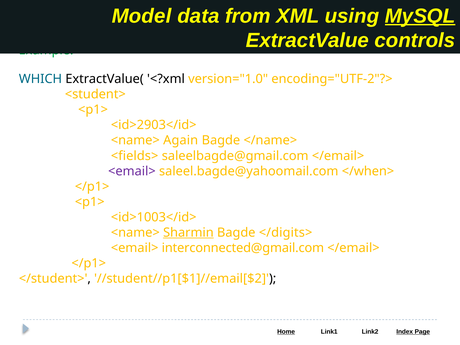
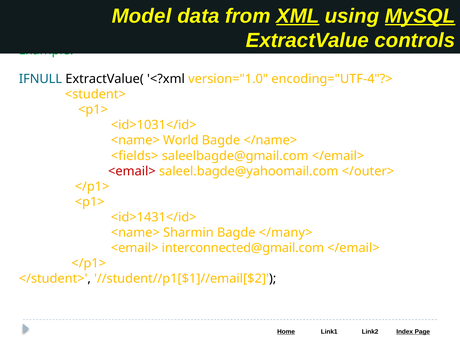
XML underline: none -> present
WHICH: WHICH -> IFNULL
encoding="UTF-2"?>: encoding="UTF-2"?> -> encoding="UTF-4"?>
<id>2903</id>: <id>2903</id> -> <id>1031</id>
Again: Again -> World
<email> at (132, 171) colour: purple -> red
</when>: </when> -> </outer>
<id>1003</id>: <id>1003</id> -> <id>1431</id>
Sharmin underline: present -> none
</digits>: </digits> -> </many>
